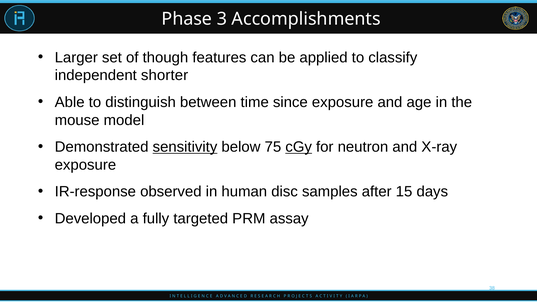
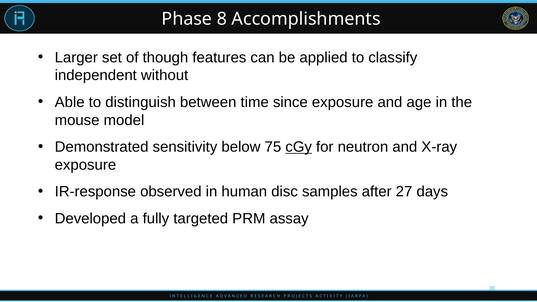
3: 3 -> 8
shorter: shorter -> without
sensitivity underline: present -> none
15: 15 -> 27
